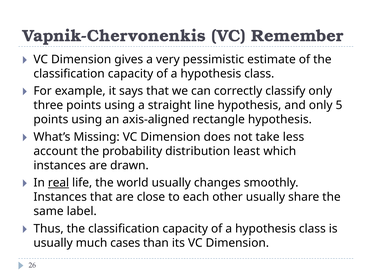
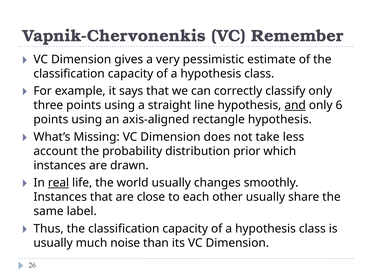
and underline: none -> present
5: 5 -> 6
least: least -> prior
cases: cases -> noise
